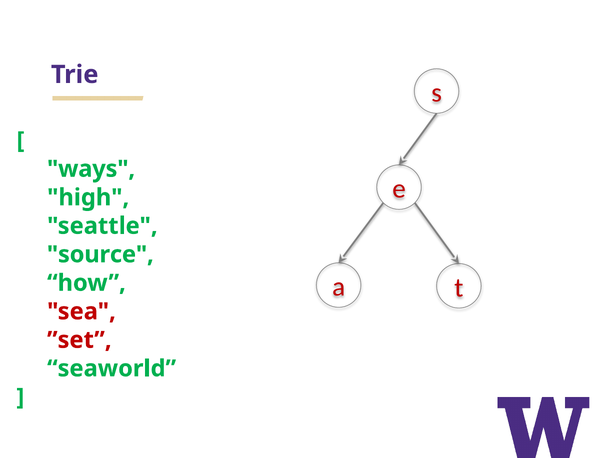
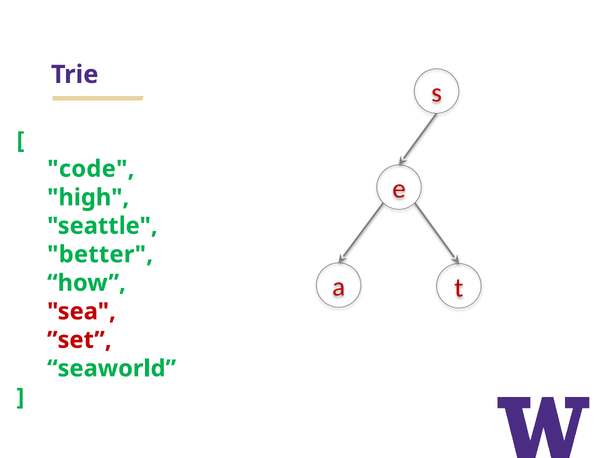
ways: ways -> code
source: source -> better
